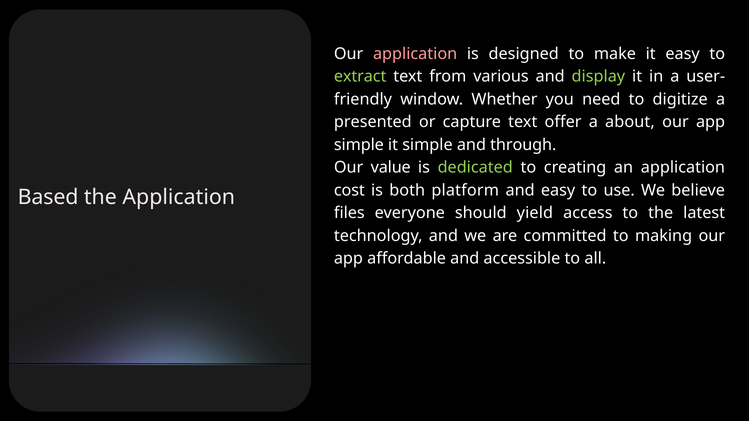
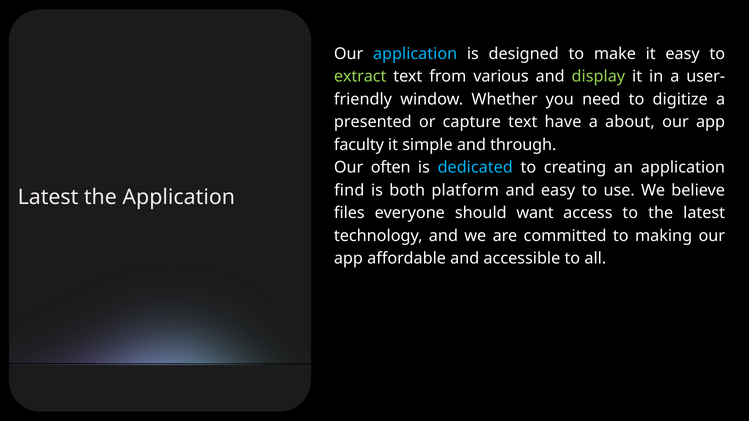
application at (415, 54) colour: pink -> light blue
offer: offer -> have
simple at (359, 145): simple -> faculty
value: value -> often
dedicated colour: light green -> light blue
cost: cost -> find
Based at (48, 197): Based -> Latest
yield: yield -> want
